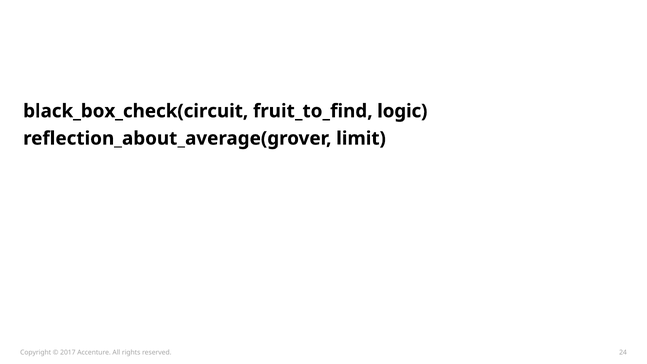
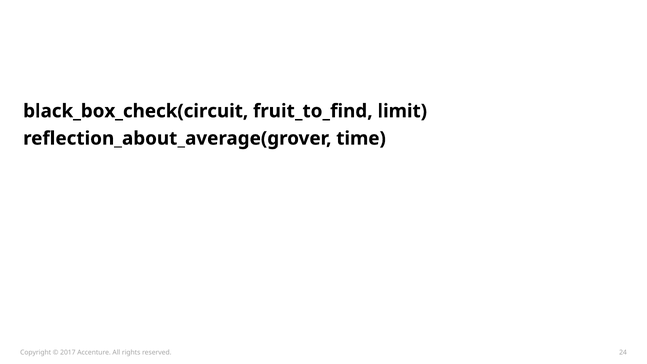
logic: logic -> limit
limit: limit -> time
